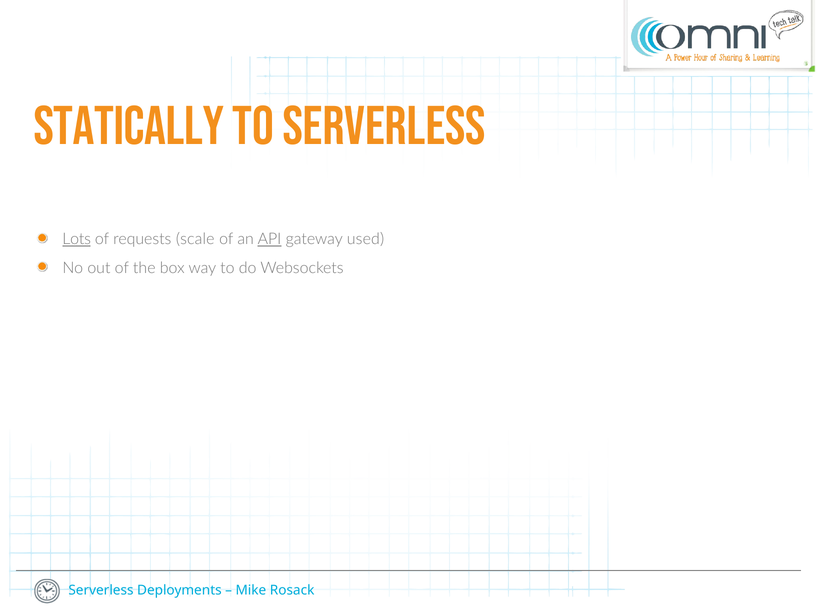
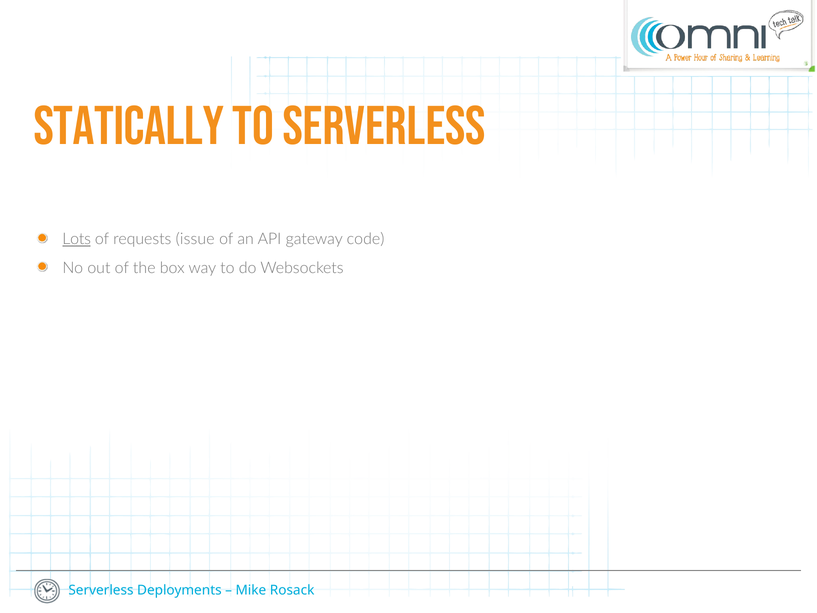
scale: scale -> issue
API underline: present -> none
used: used -> code
